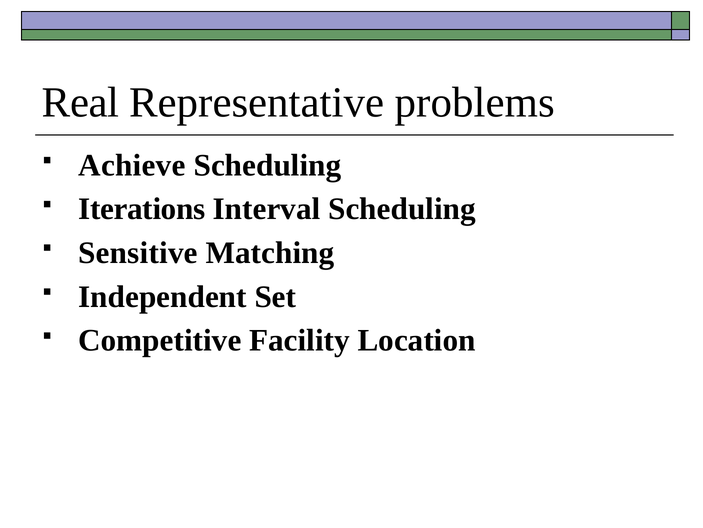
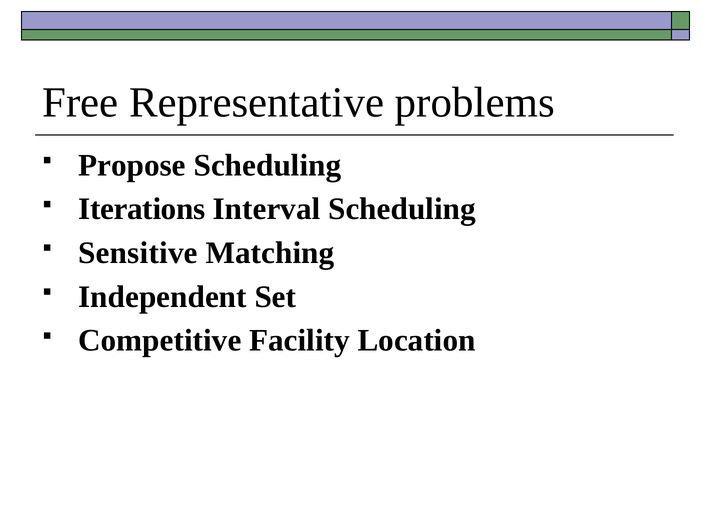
Real: Real -> Free
Achieve: Achieve -> Propose
